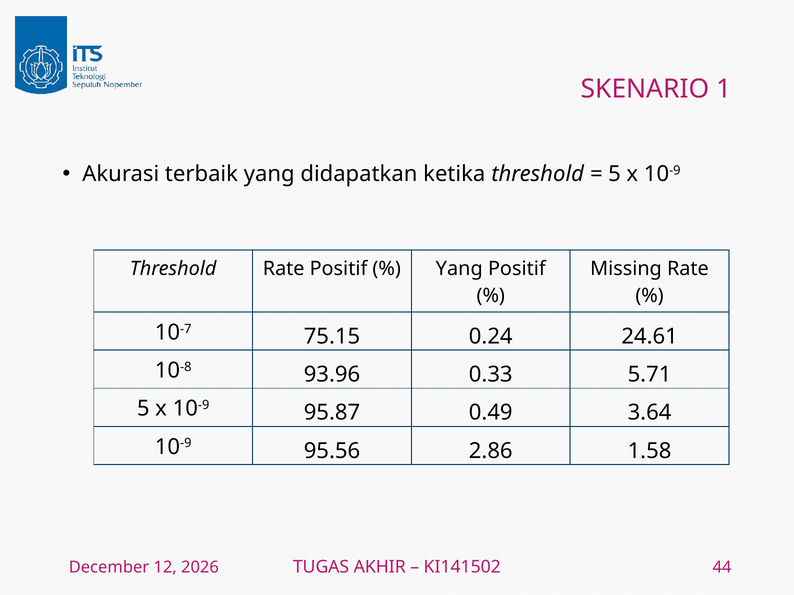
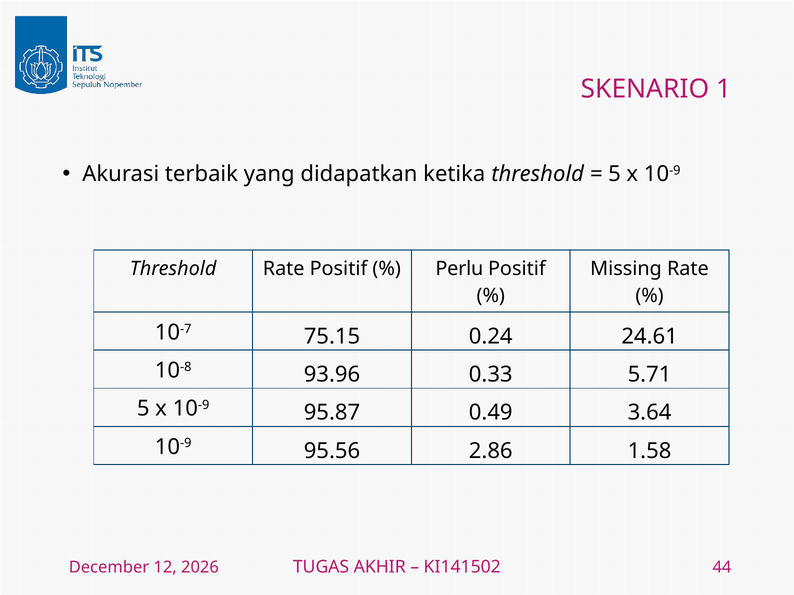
Yang at (459, 269): Yang -> Perlu
